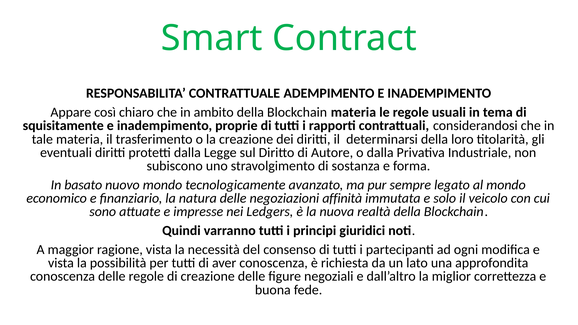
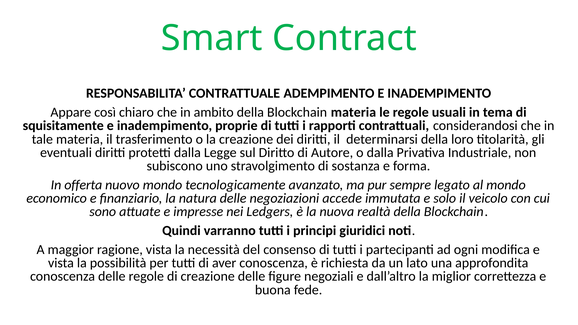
basato: basato -> offerta
affinità: affinità -> accede
